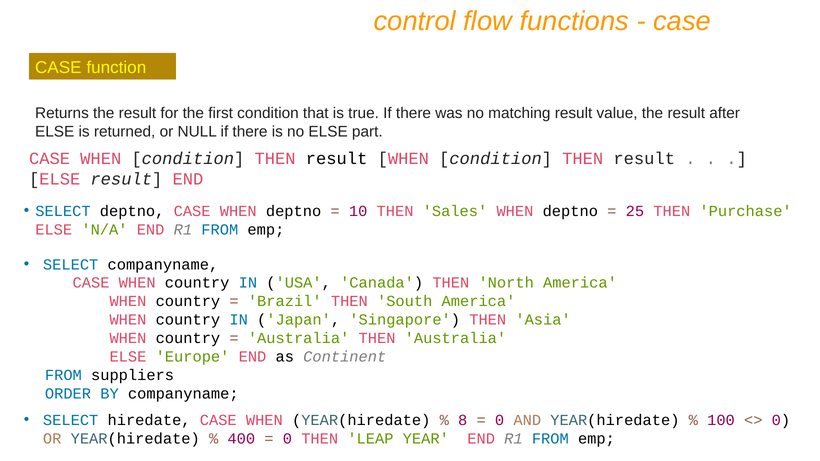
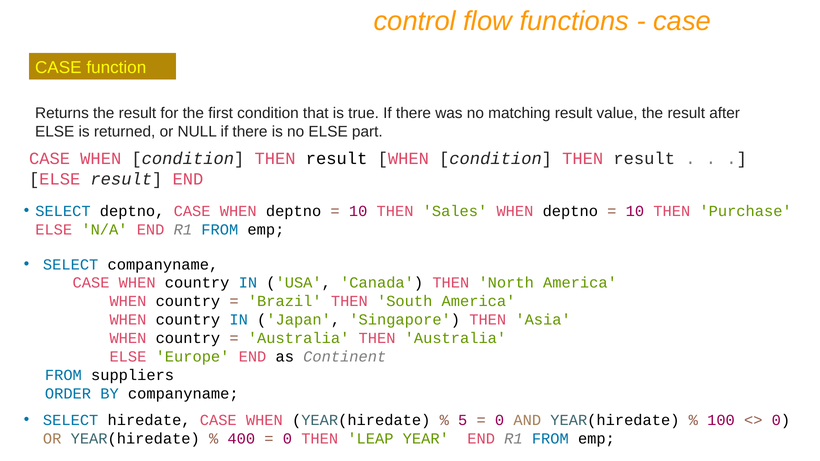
25 at (635, 211): 25 -> 10
8: 8 -> 5
